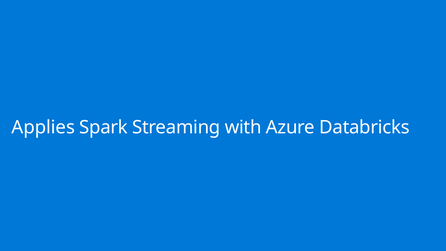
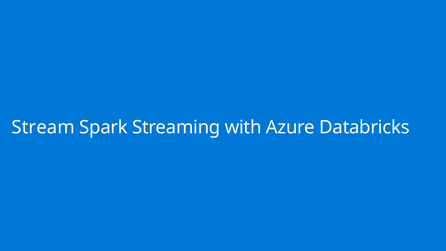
Applies: Applies -> Stream
